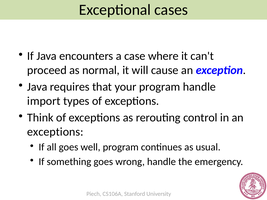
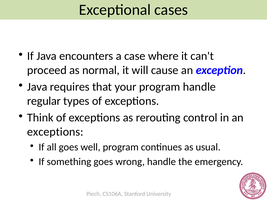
import: import -> regular
